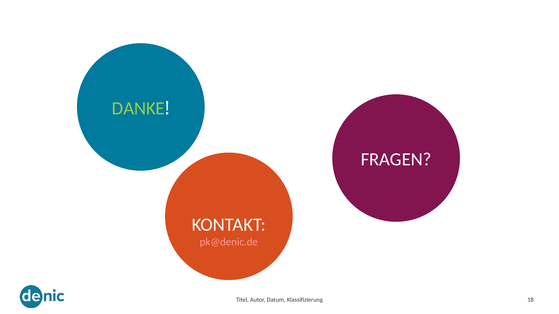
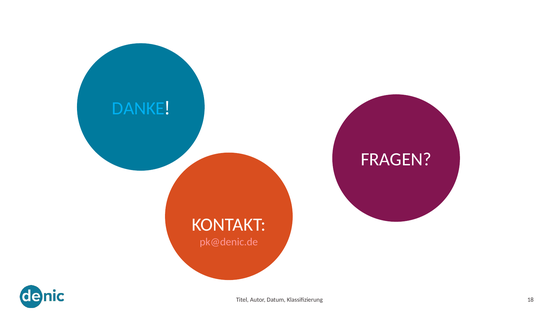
DANKE colour: light green -> light blue
